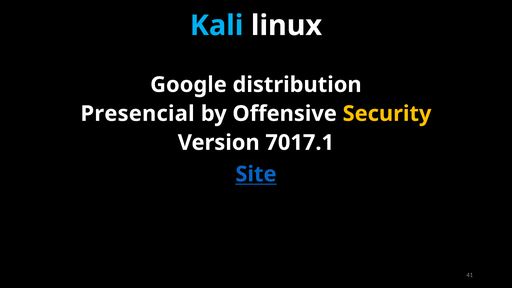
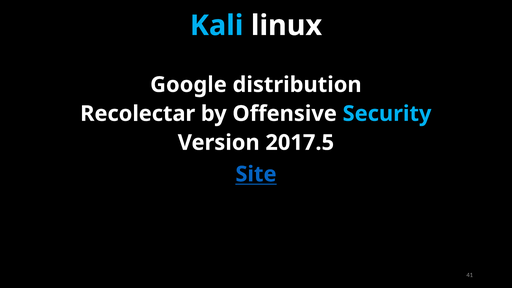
Presencial: Presencial -> Recolectar
Security colour: yellow -> light blue
7017.1: 7017.1 -> 2017.5
